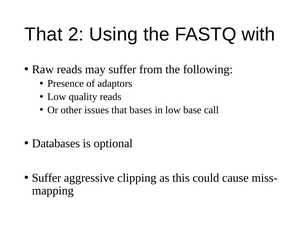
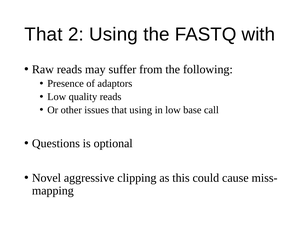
that bases: bases -> using
Databases: Databases -> Questions
Suffer at (46, 178): Suffer -> Novel
